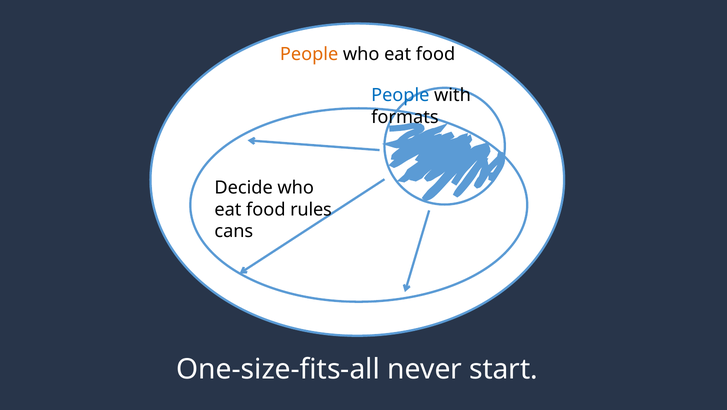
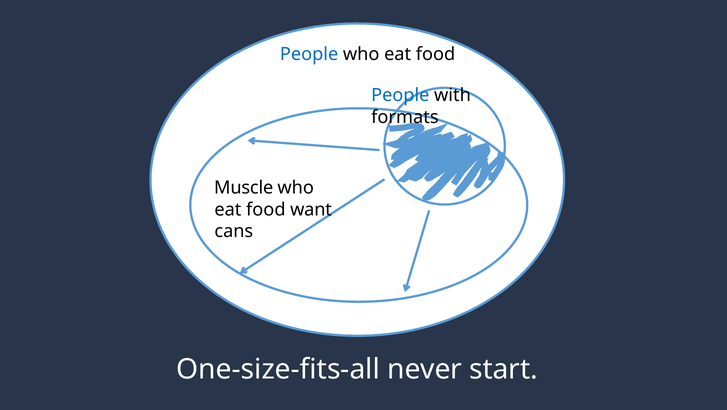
People at (309, 54) colour: orange -> blue
Decide: Decide -> Muscle
rules: rules -> want
